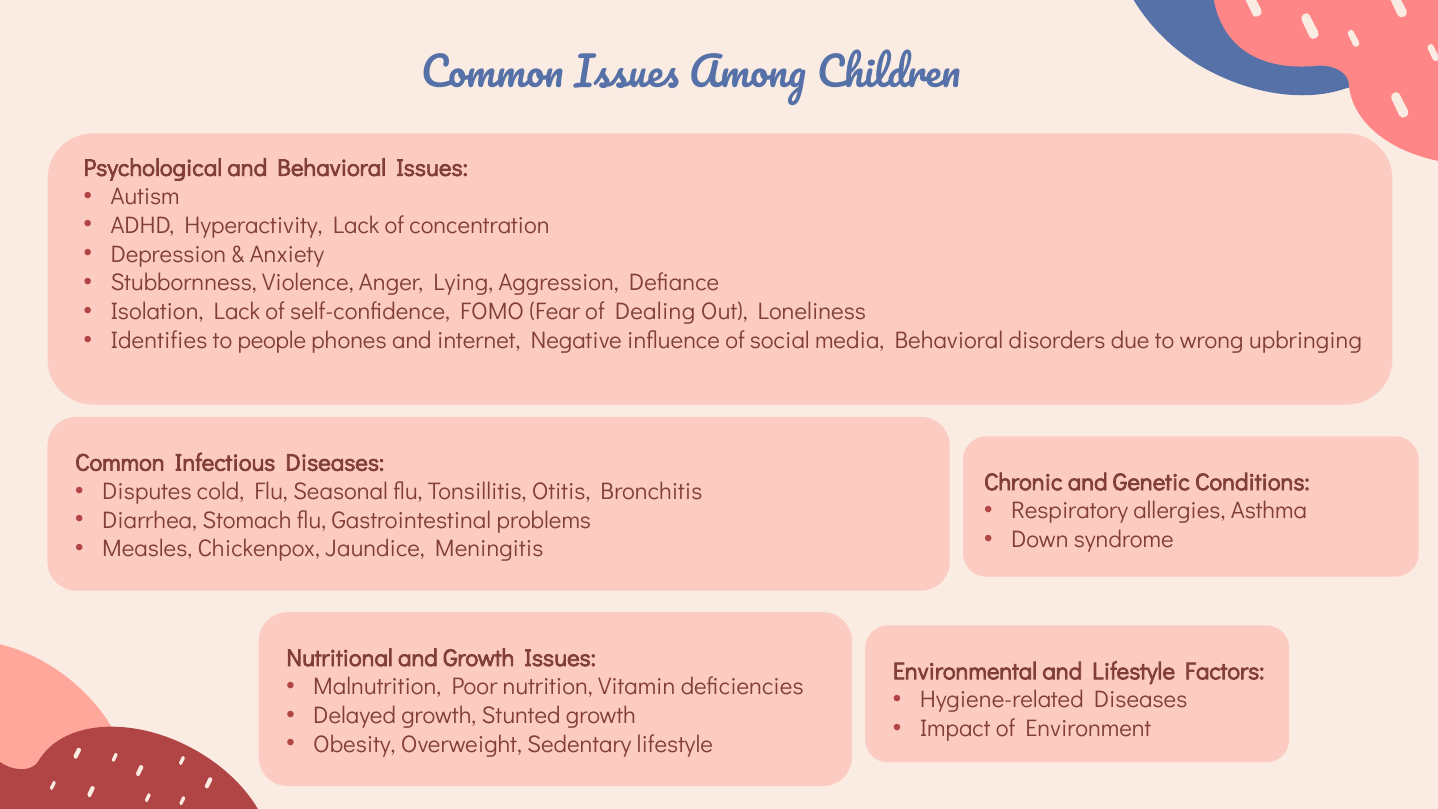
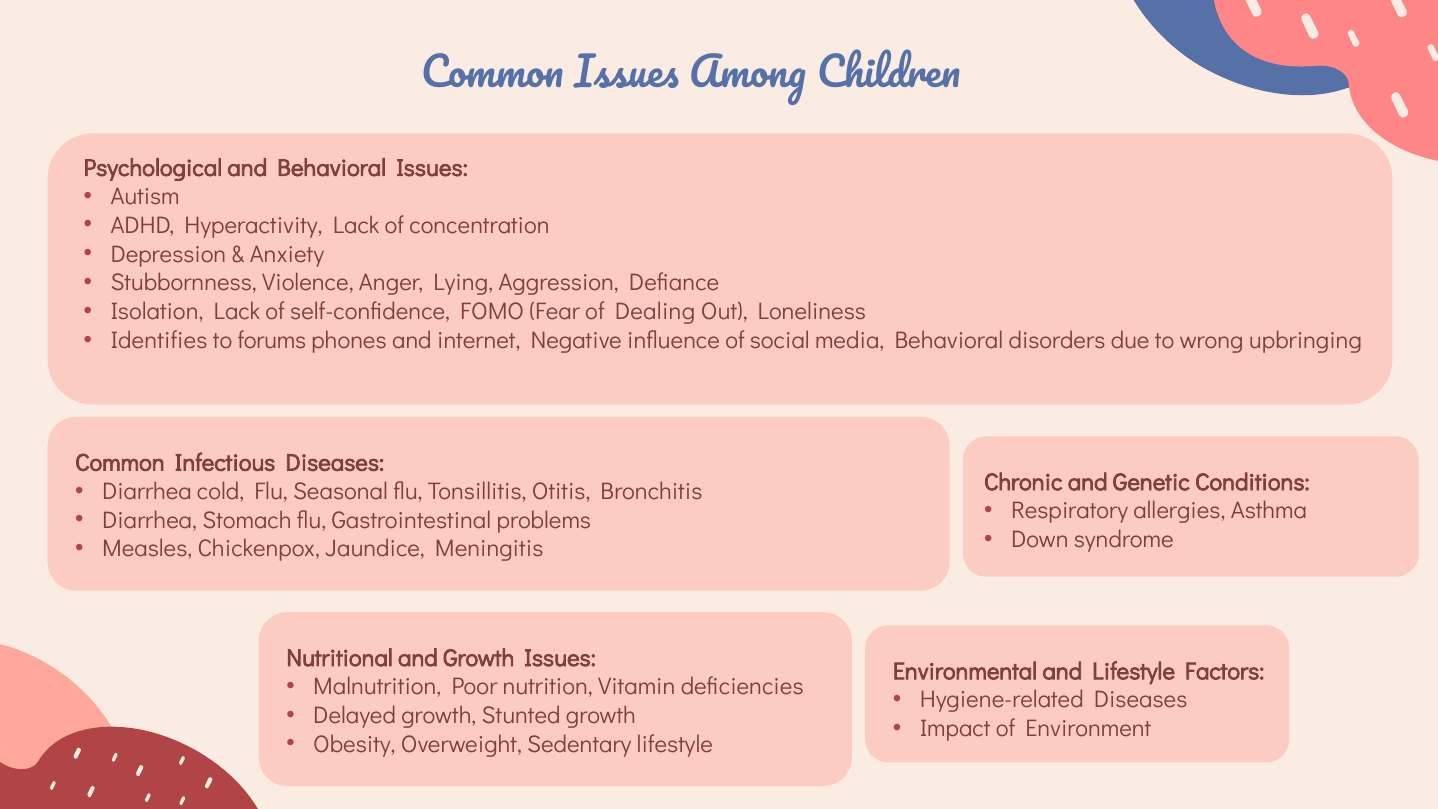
people: people -> forums
Disputes at (147, 491): Disputes -> Diarrhea
